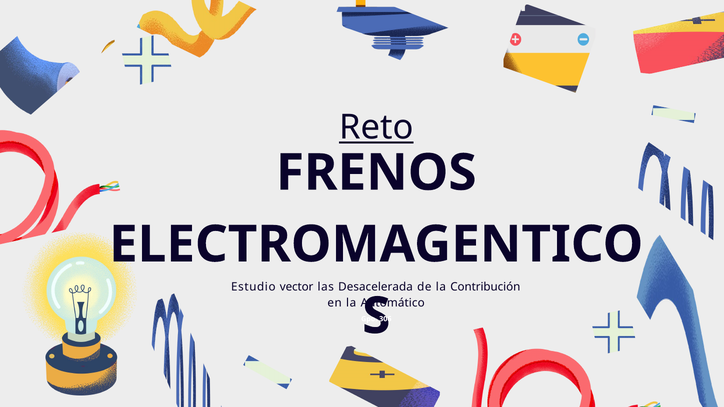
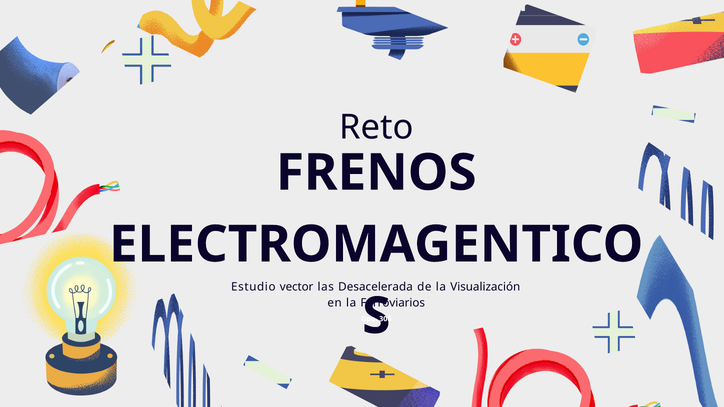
Reto underline: present -> none
Contribución: Contribución -> Visualización
Automático: Automático -> Ferroviarios
